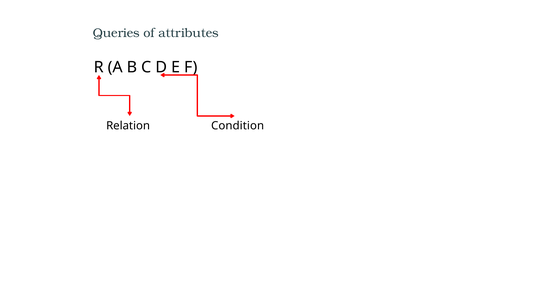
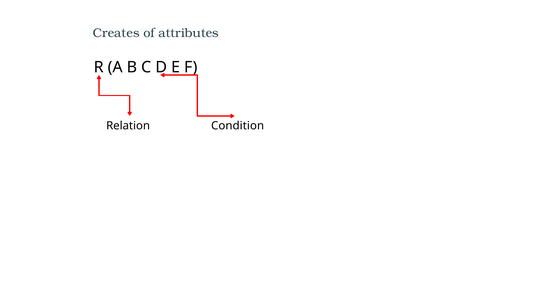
Queries: Queries -> Creates
